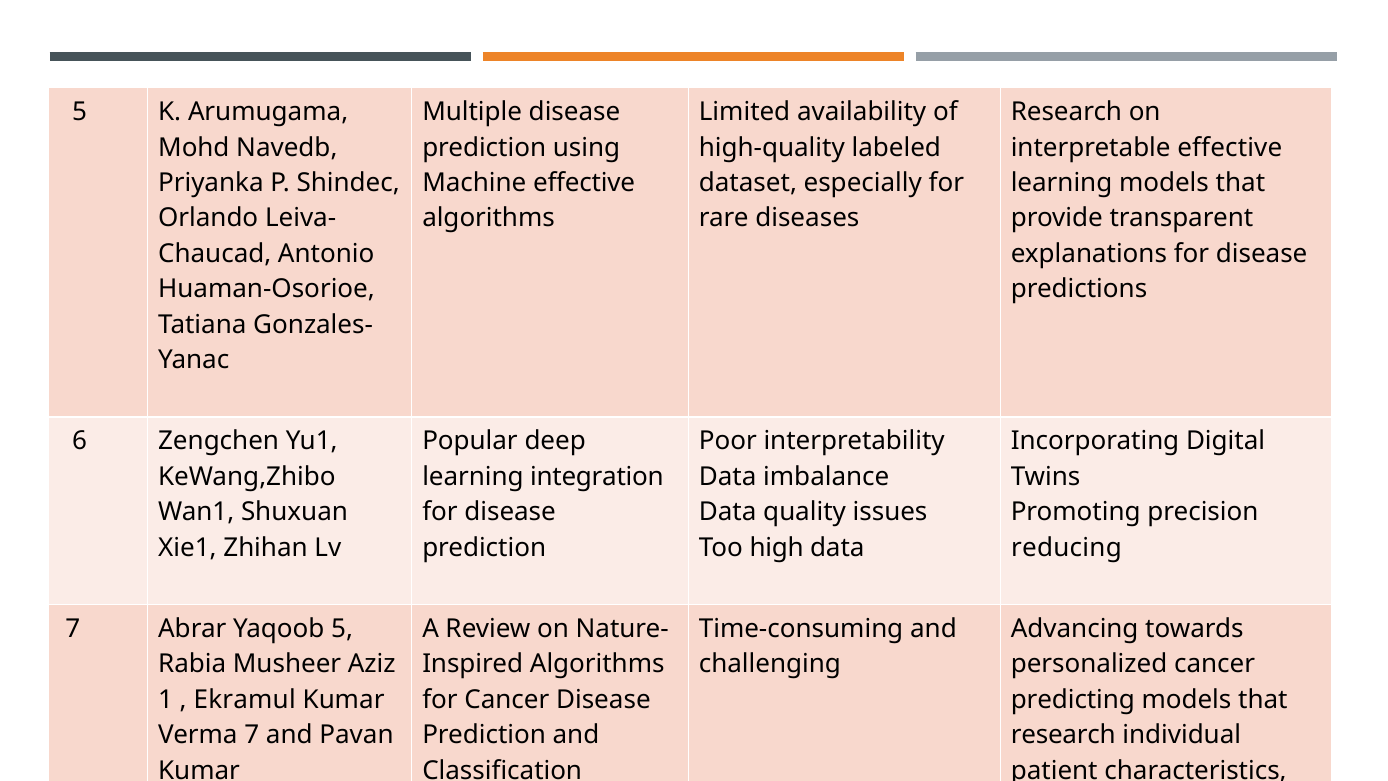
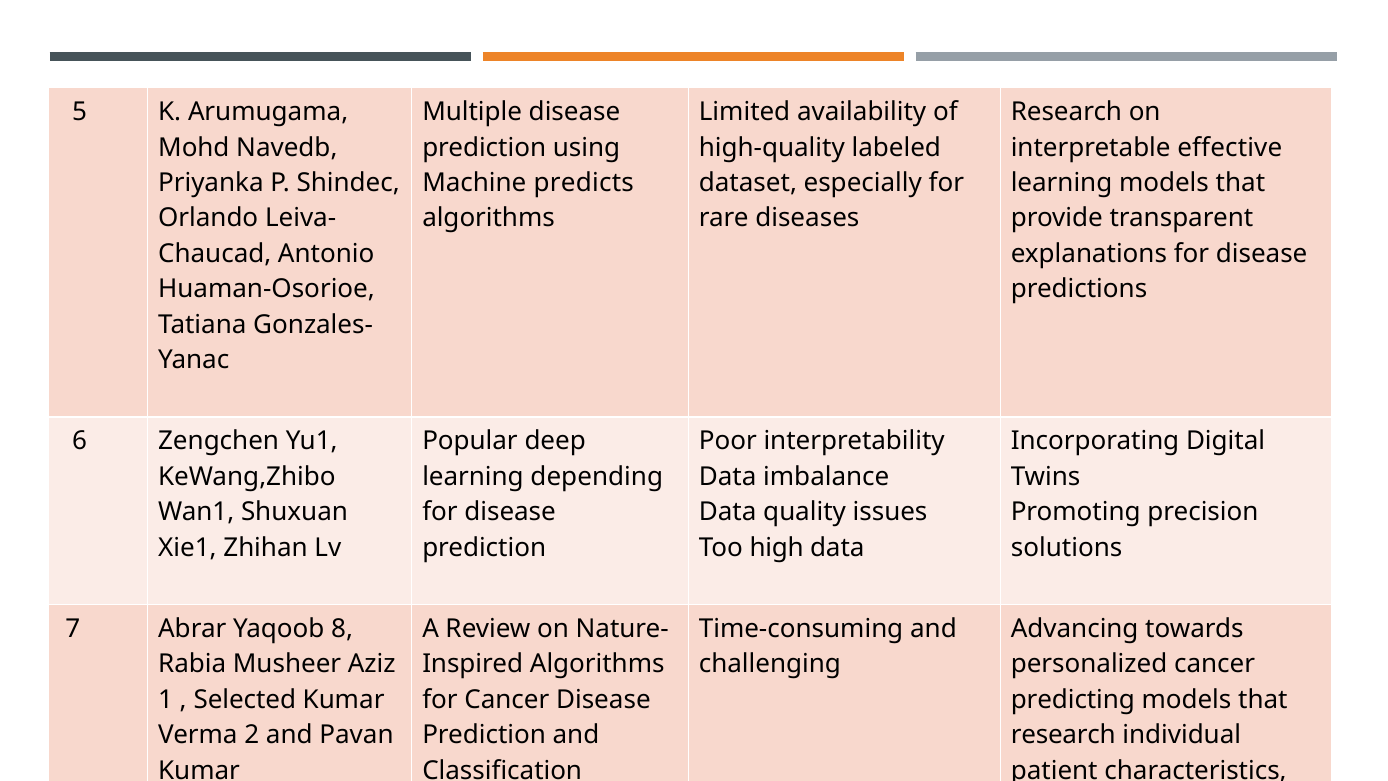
Machine effective: effective -> predicts
integration: integration -> depending
reducing: reducing -> solutions
Yaqoob 5: 5 -> 8
Ekramul: Ekramul -> Selected
7 at (252, 735): 7 -> 2
